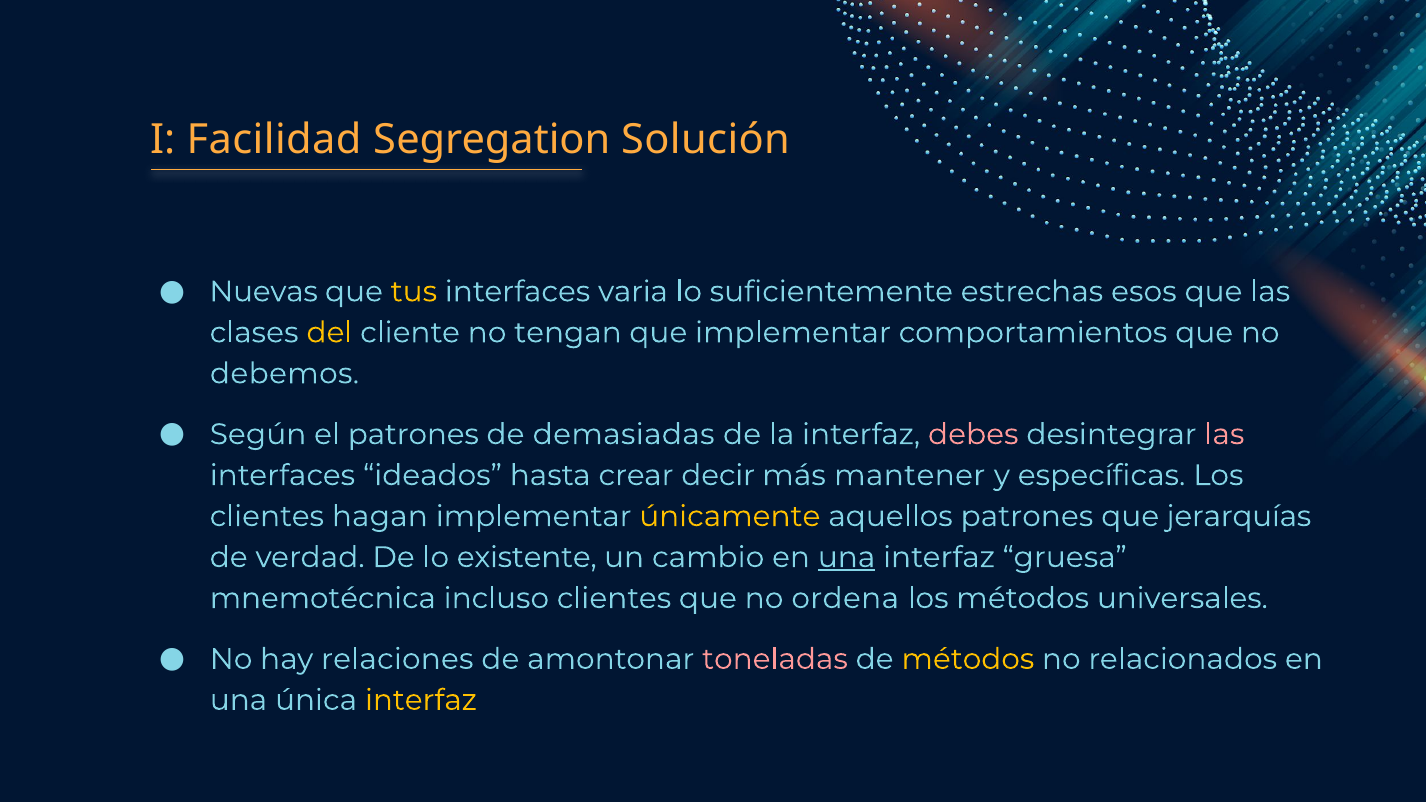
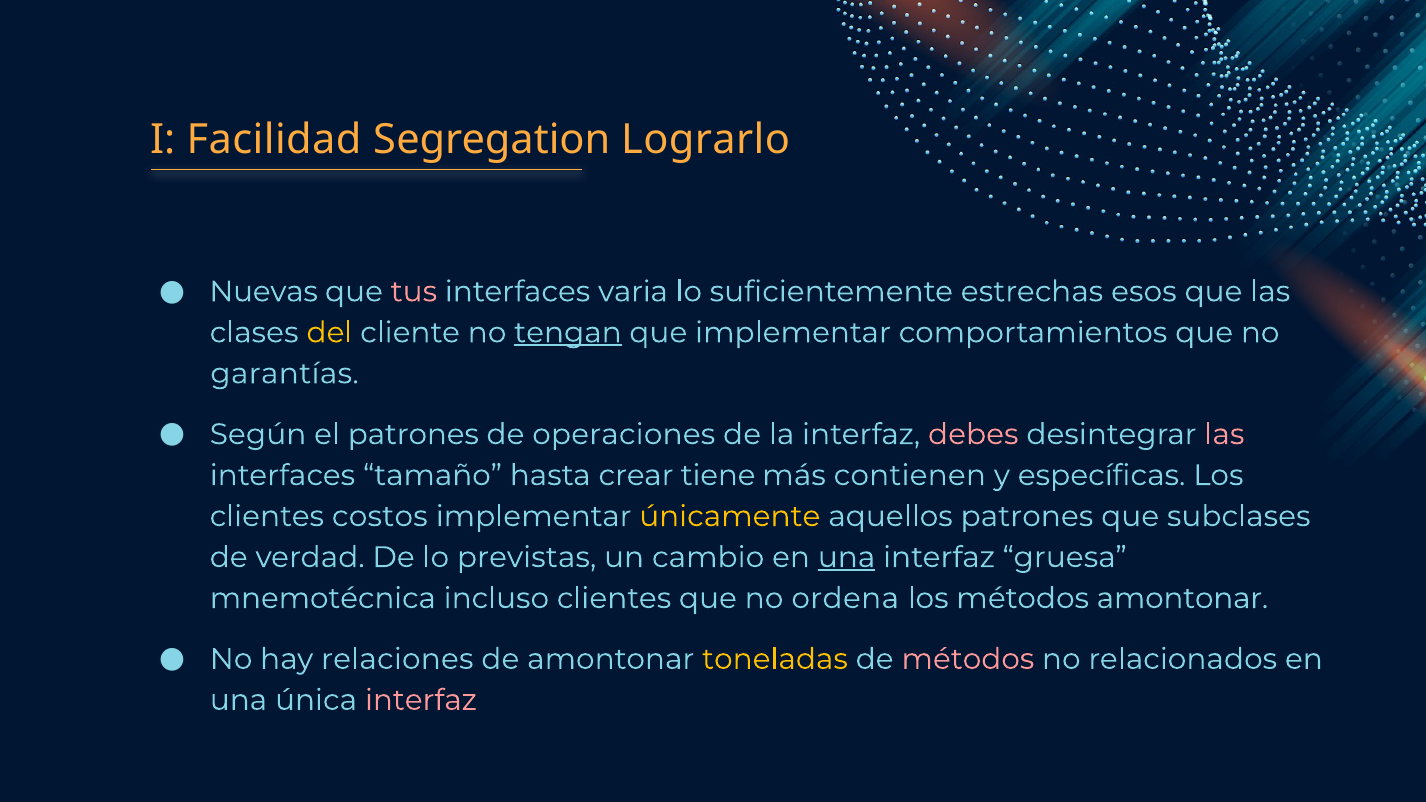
Solución: Solución -> Lograrlo
tus colour: yellow -> pink
tengan underline: none -> present
debemos: debemos -> garantías
demasiadas: demasiadas -> operaciones
ideados: ideados -> tamaño
decir: decir -> tiene
mantener: mantener -> contienen
hagan: hagan -> costos
jerarquías: jerarquías -> subclases
existente: existente -> previstas
métodos universales: universales -> amontonar
toneladas colour: pink -> yellow
métodos at (968, 659) colour: yellow -> pink
interfaz at (421, 700) colour: yellow -> pink
